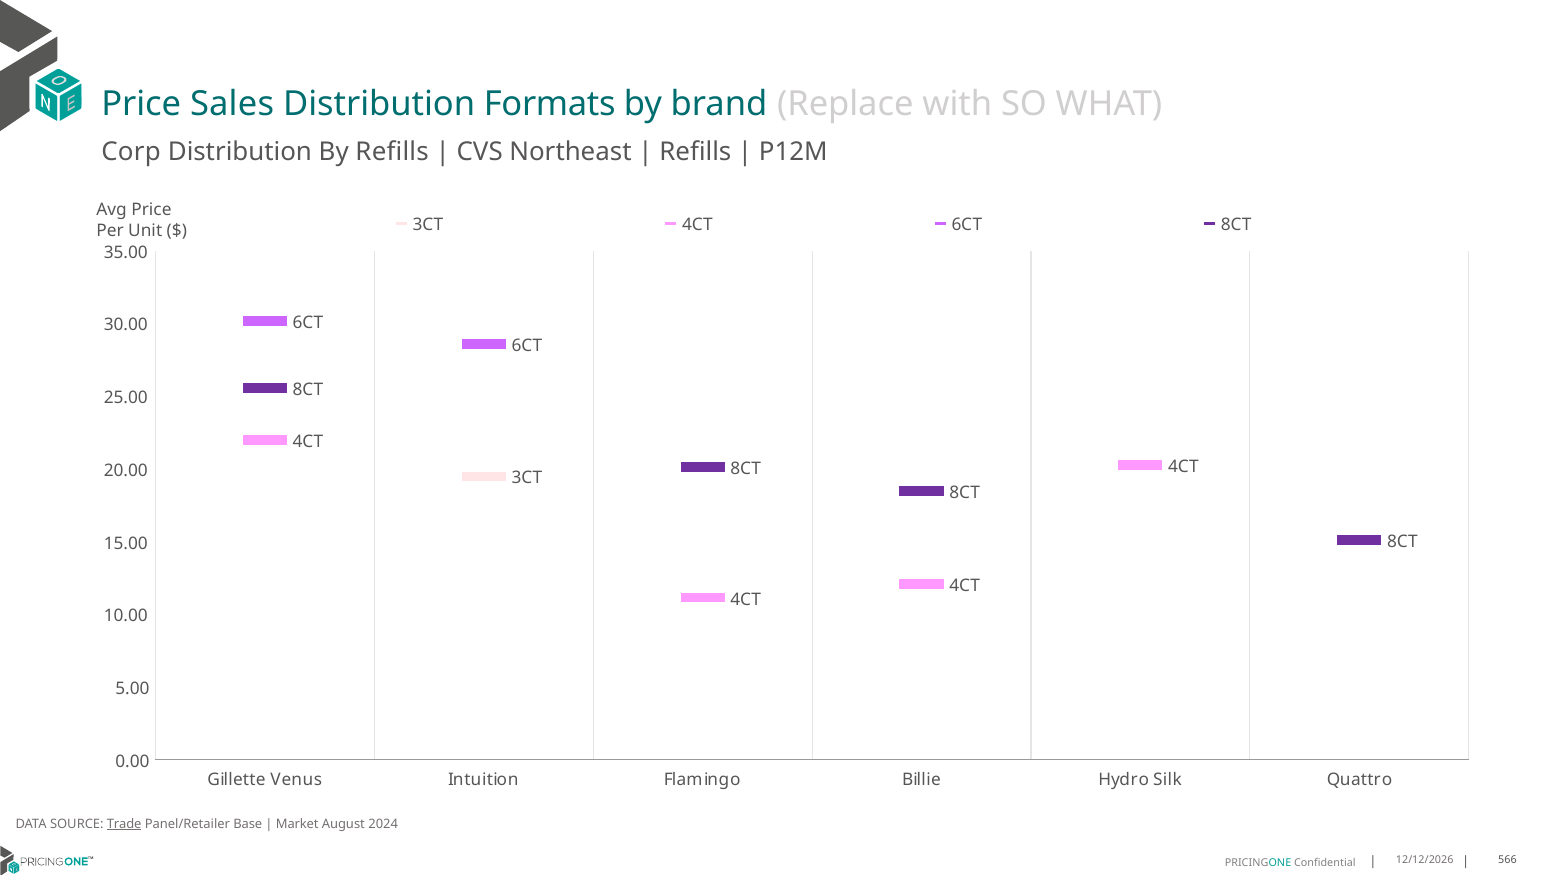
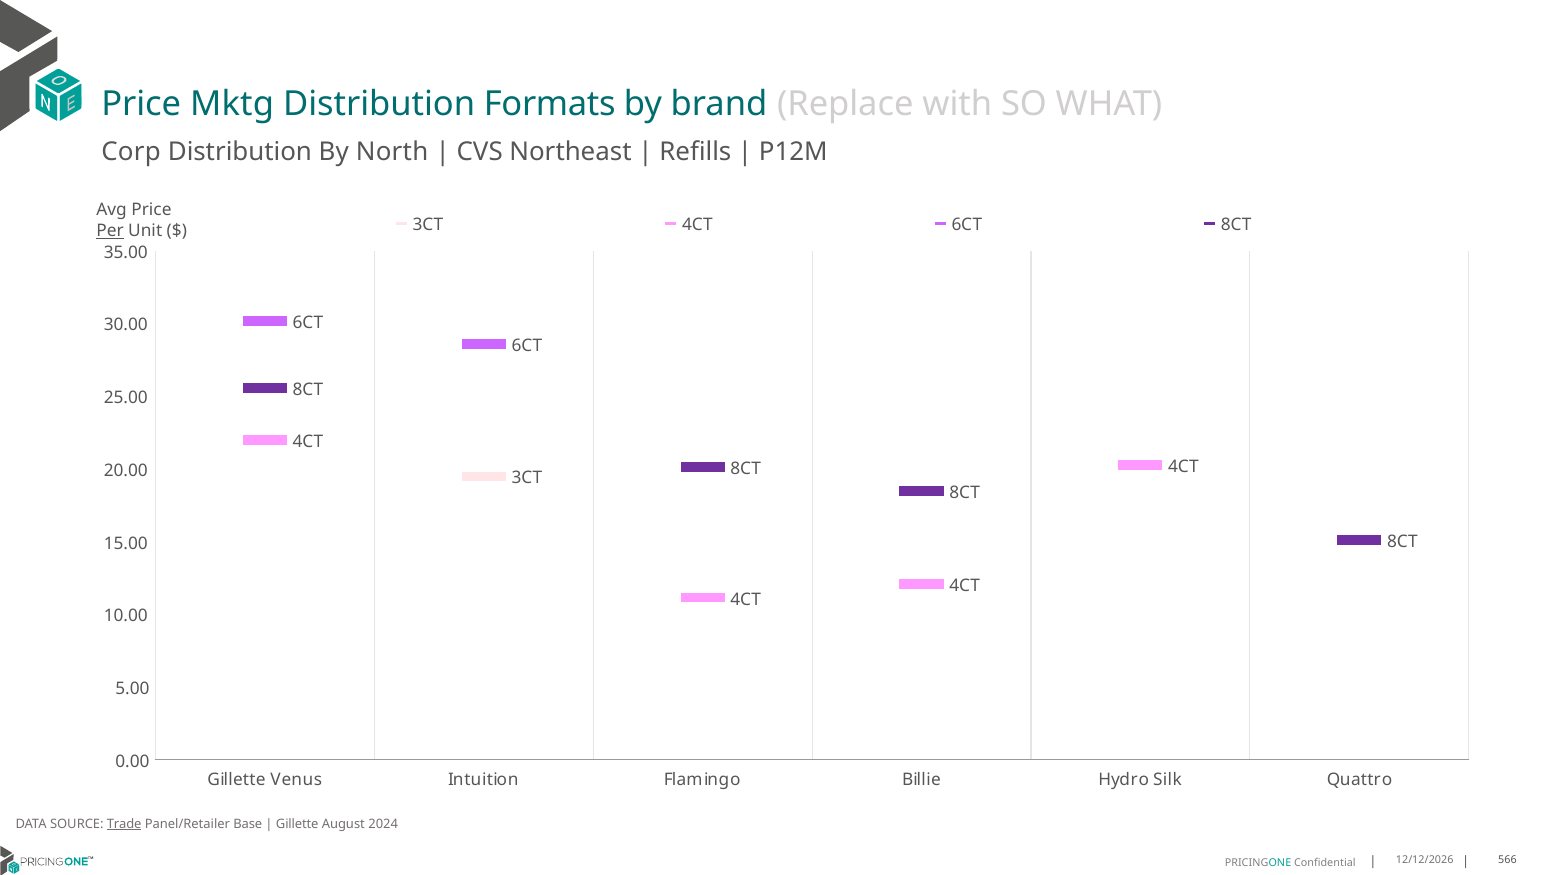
Sales: Sales -> Mktg
By Refills: Refills -> North
Per underline: none -> present
Market at (297, 824): Market -> Gillette
